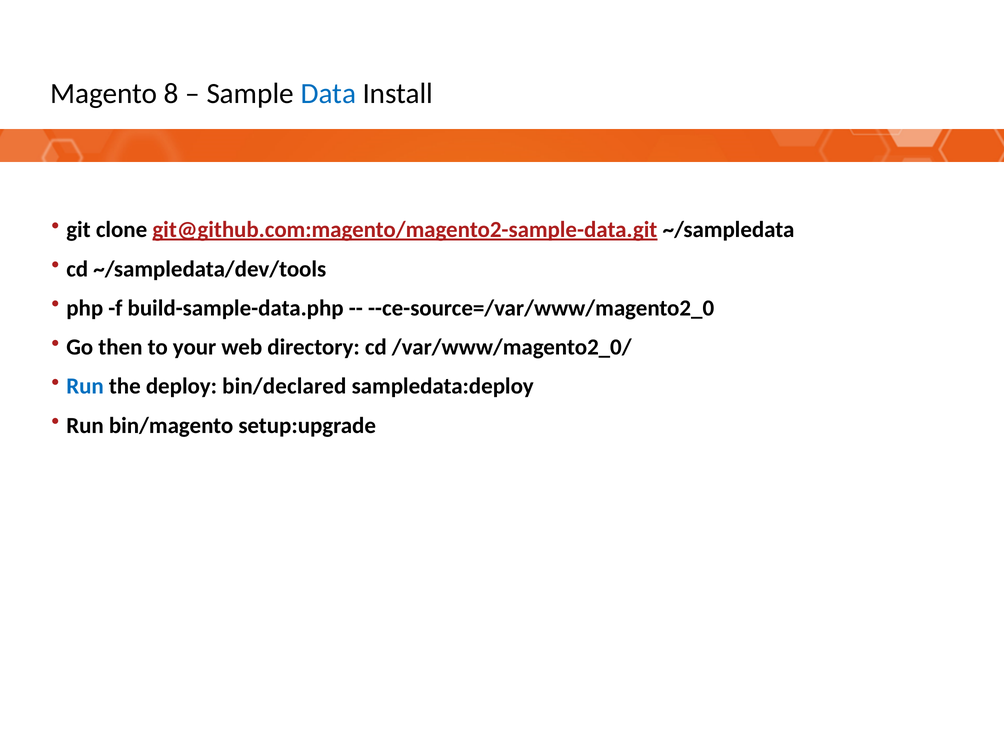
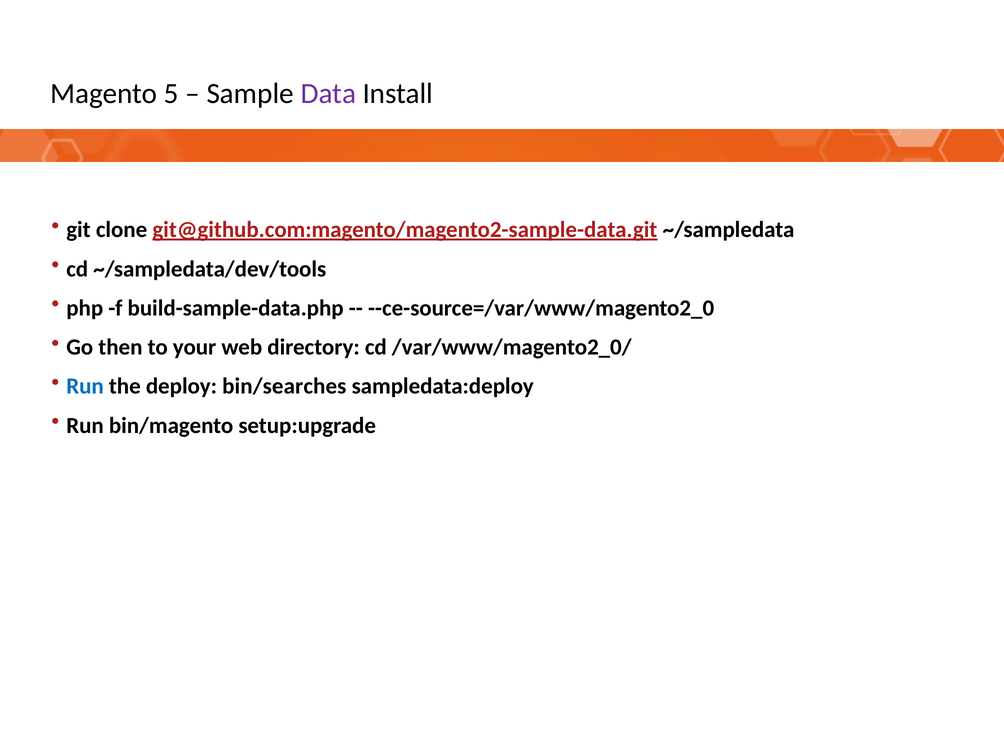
8: 8 -> 5
Data colour: blue -> purple
bin/declared: bin/declared -> bin/searches
